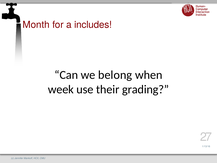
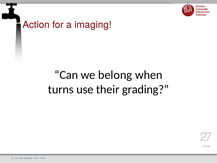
Month: Month -> Action
includes: includes -> imaging
week: week -> turns
